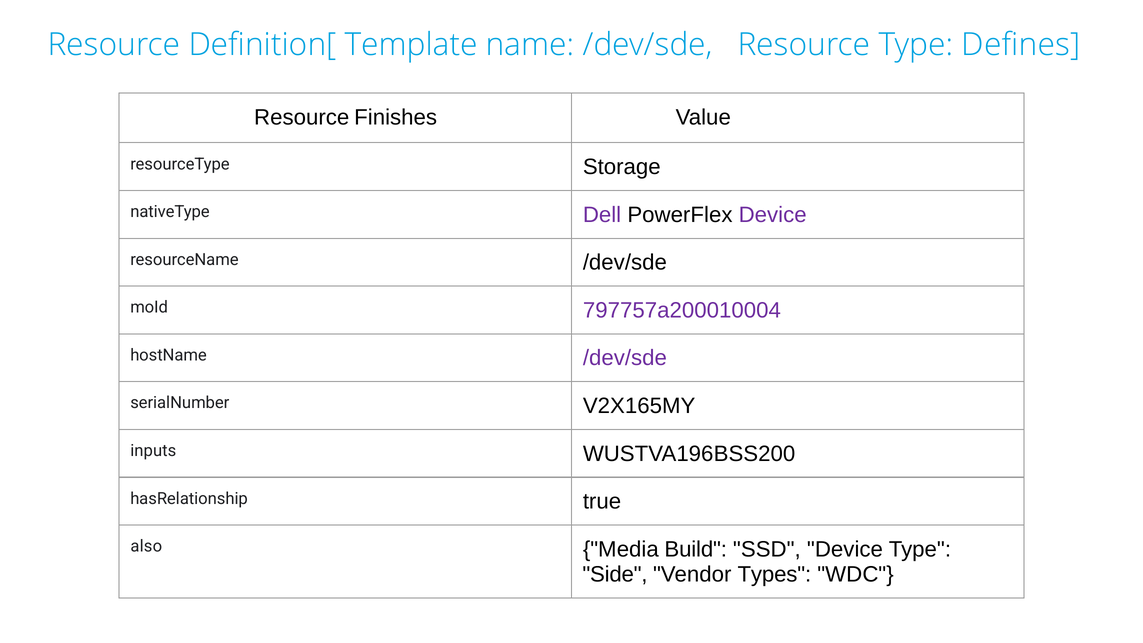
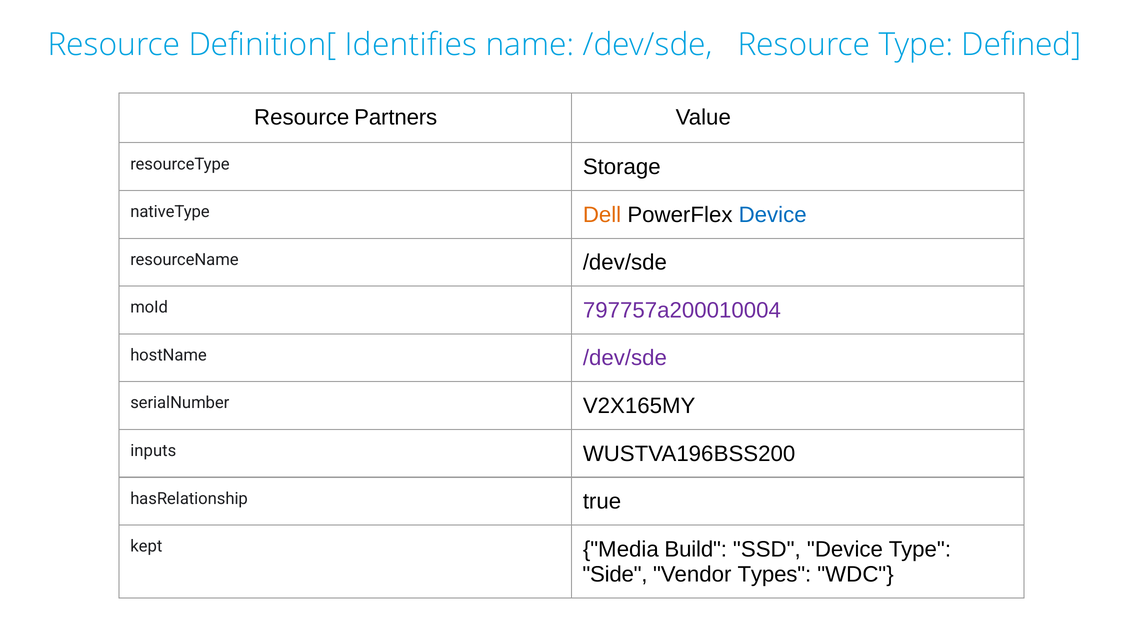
Template: Template -> Identifies
Defines: Defines -> Defined
Finishes: Finishes -> Partners
Dell colour: purple -> orange
Device at (773, 215) colour: purple -> blue
also: also -> kept
